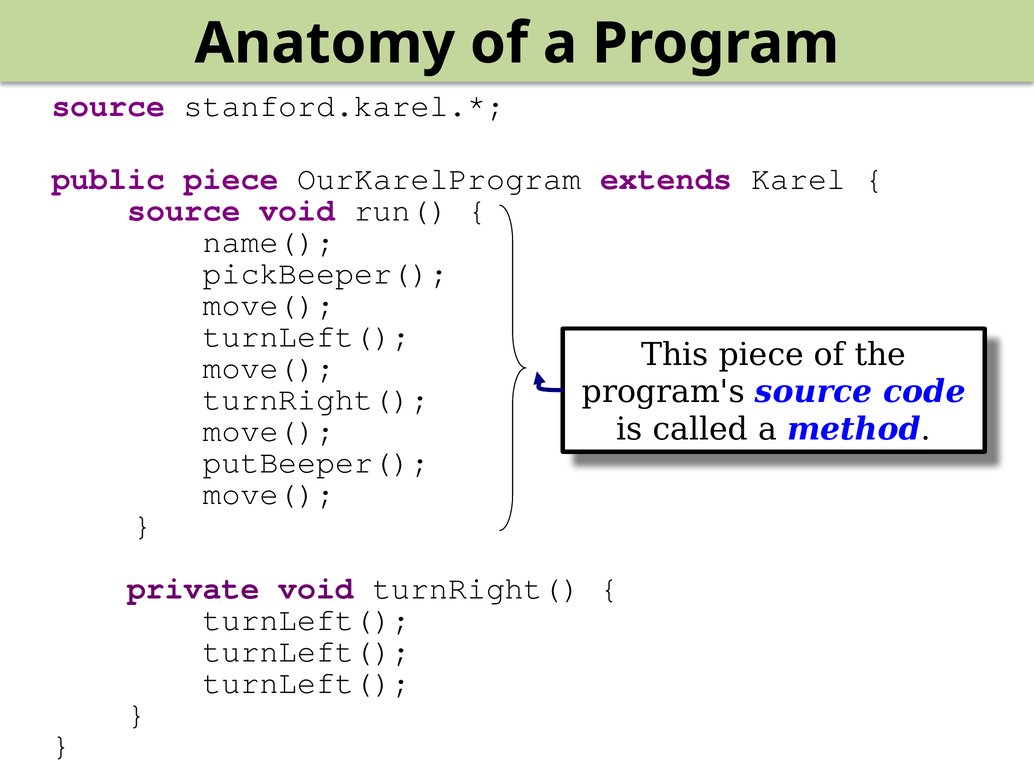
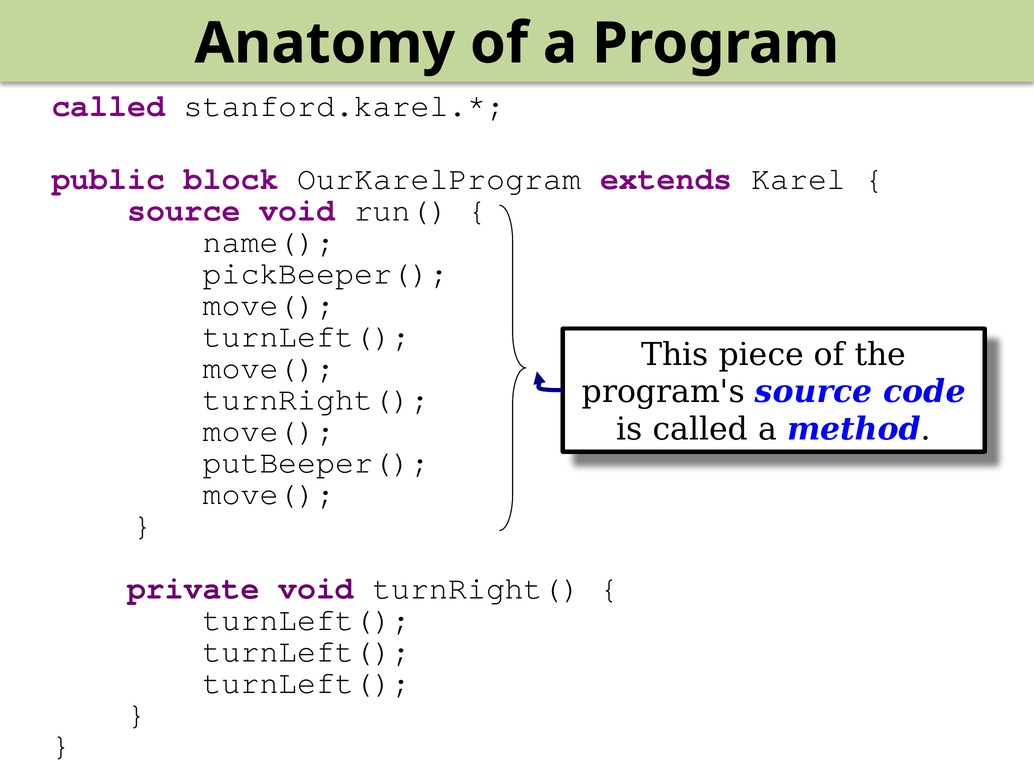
source at (108, 106): source -> called
public piece: piece -> block
